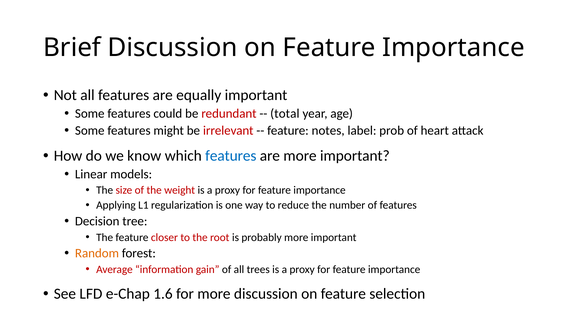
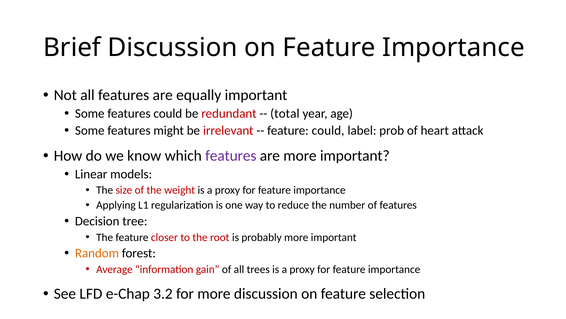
feature notes: notes -> could
features at (231, 156) colour: blue -> purple
1.6: 1.6 -> 3.2
